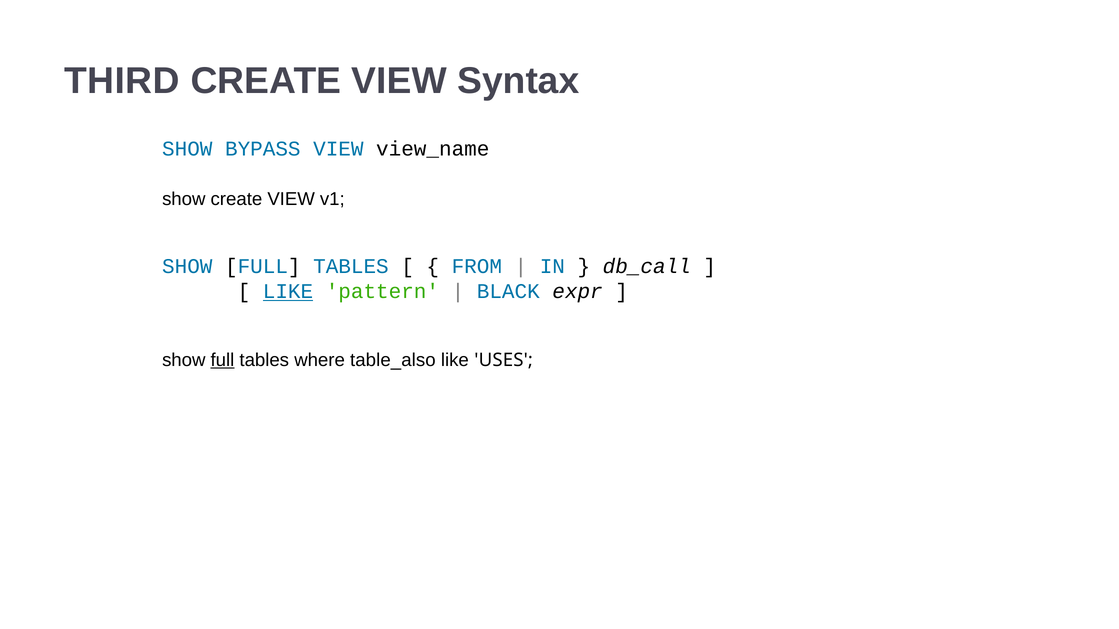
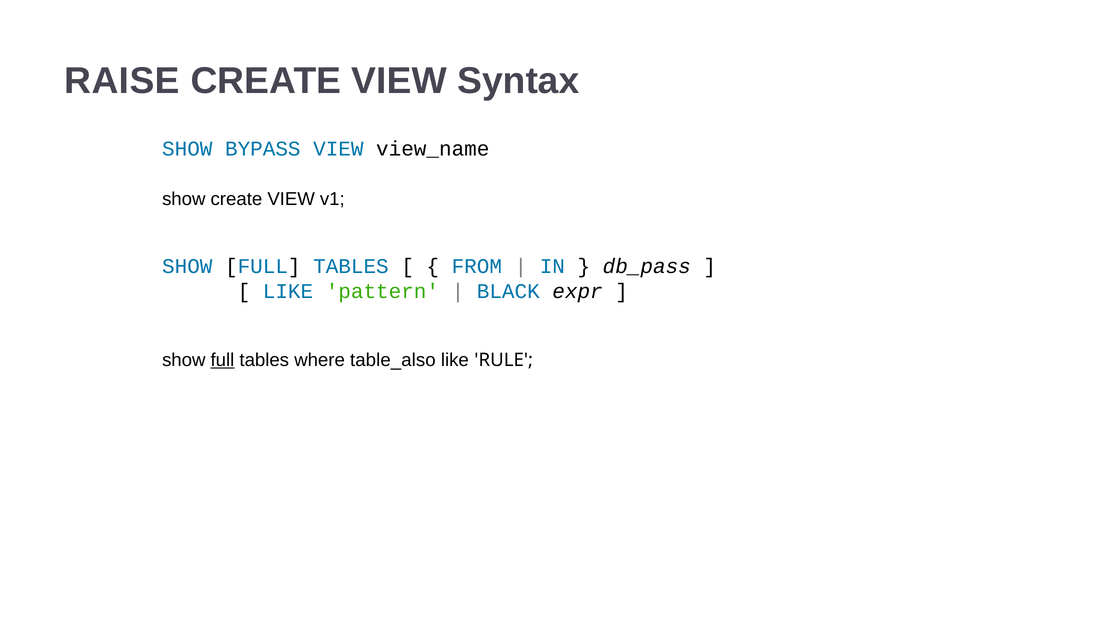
THIRD: THIRD -> RAISE
db_call: db_call -> db_pass
LIKE at (288, 292) underline: present -> none
USES: USES -> RULE
